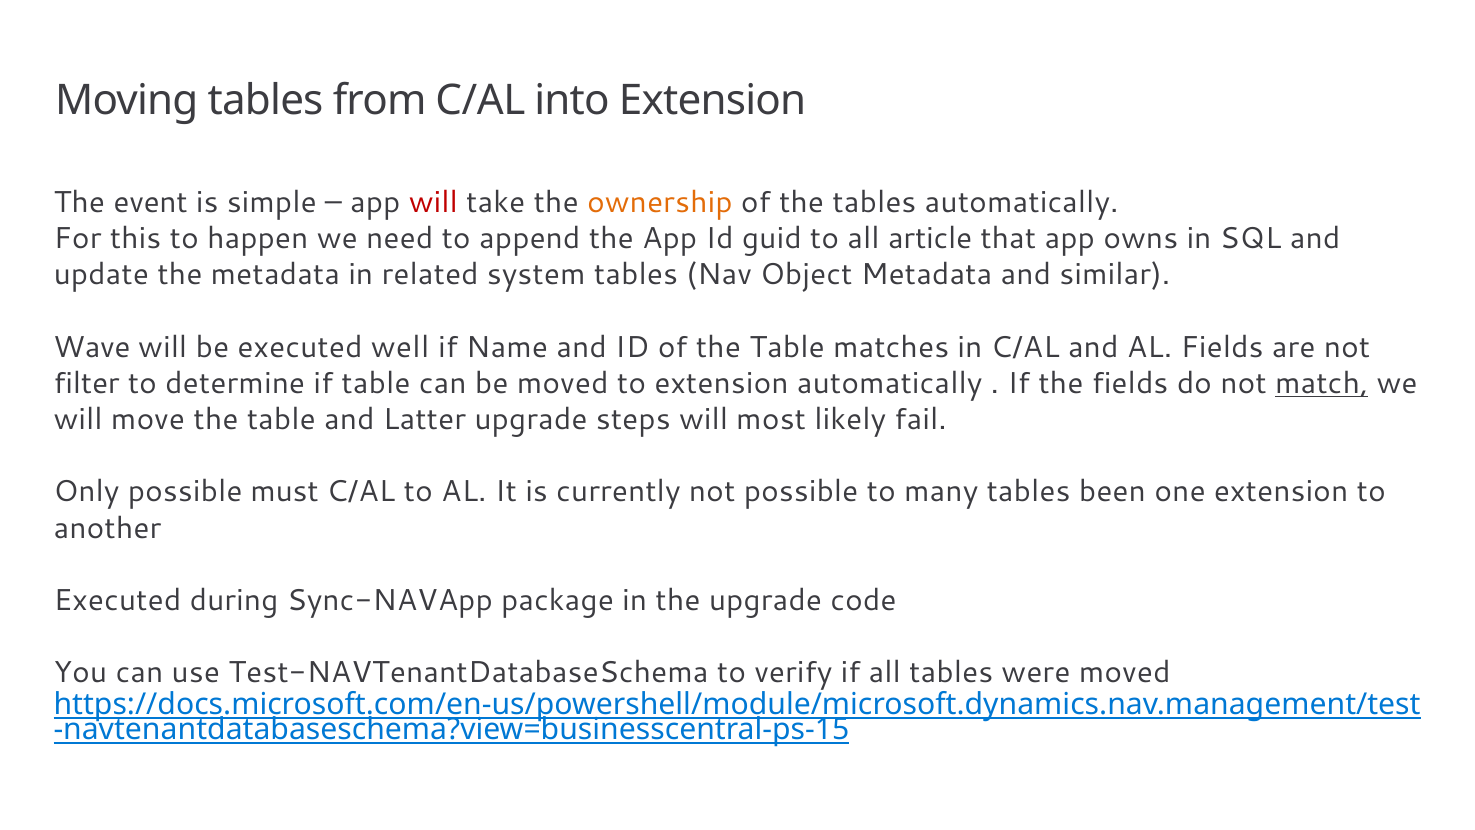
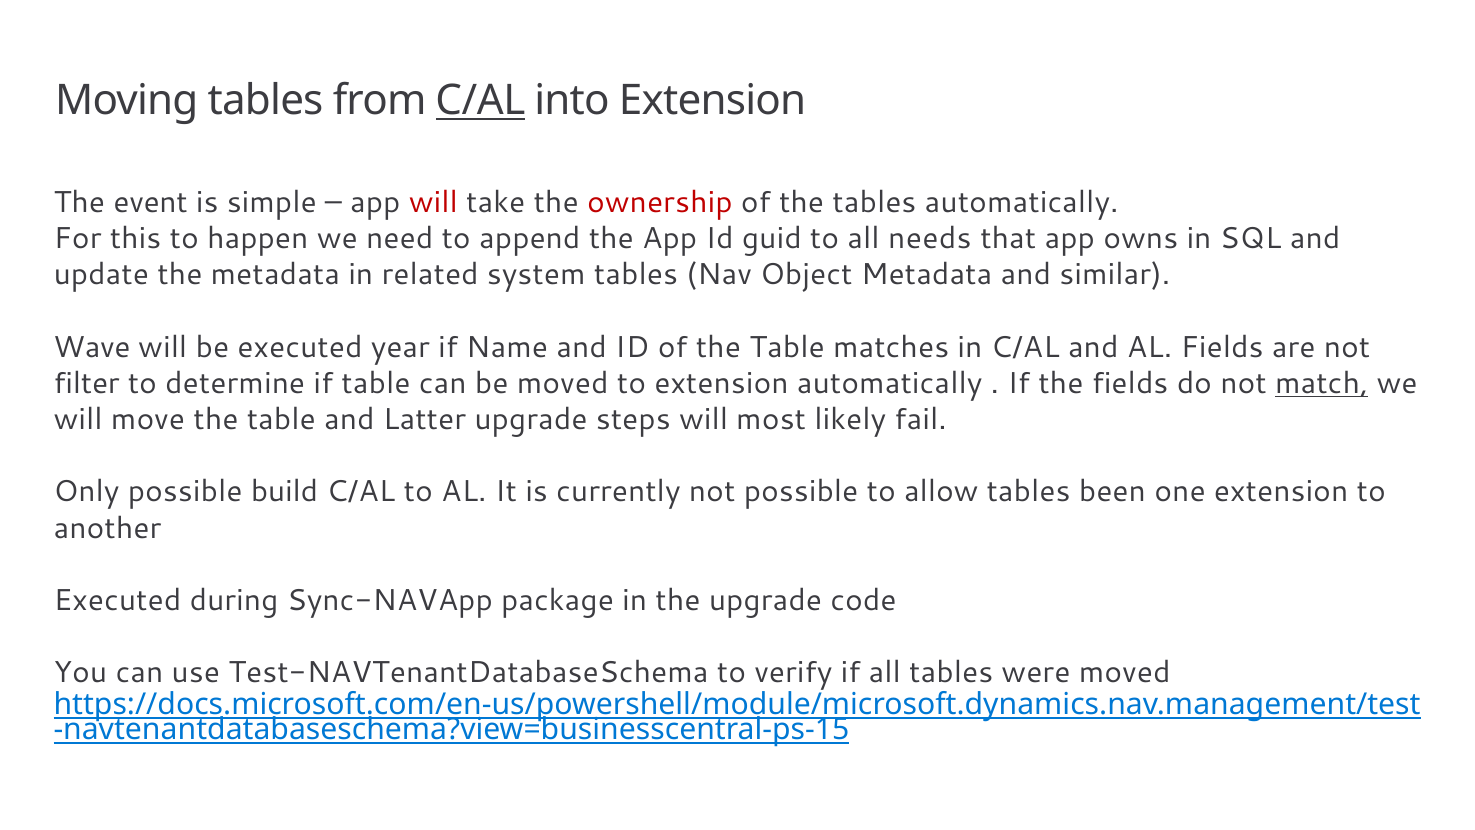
C/AL at (481, 101) underline: none -> present
ownership colour: orange -> red
article: article -> needs
well: well -> year
must: must -> build
many: many -> allow
